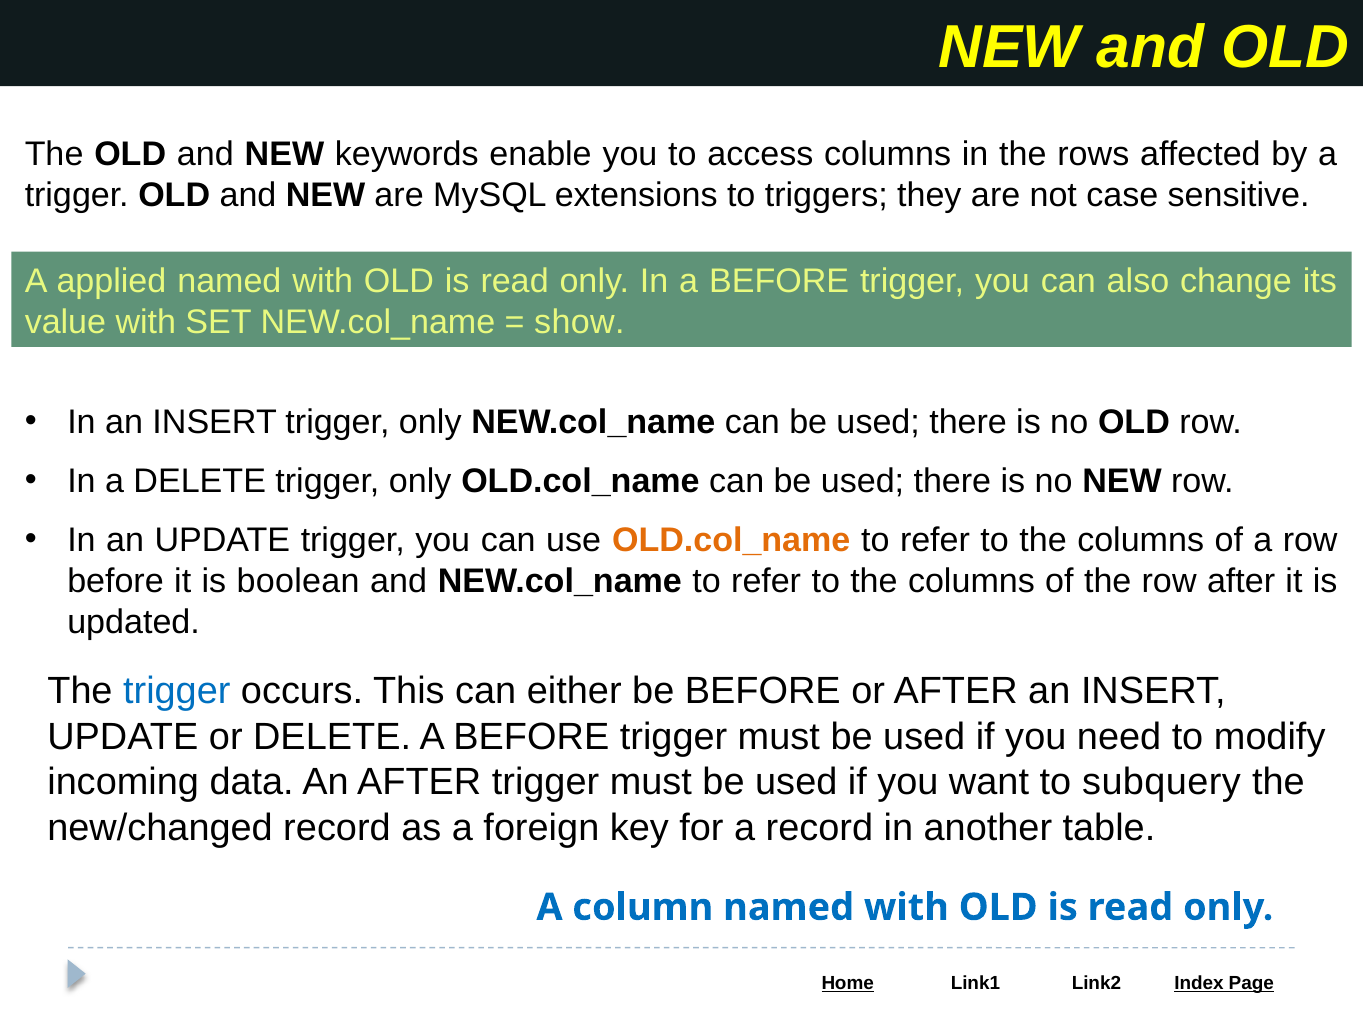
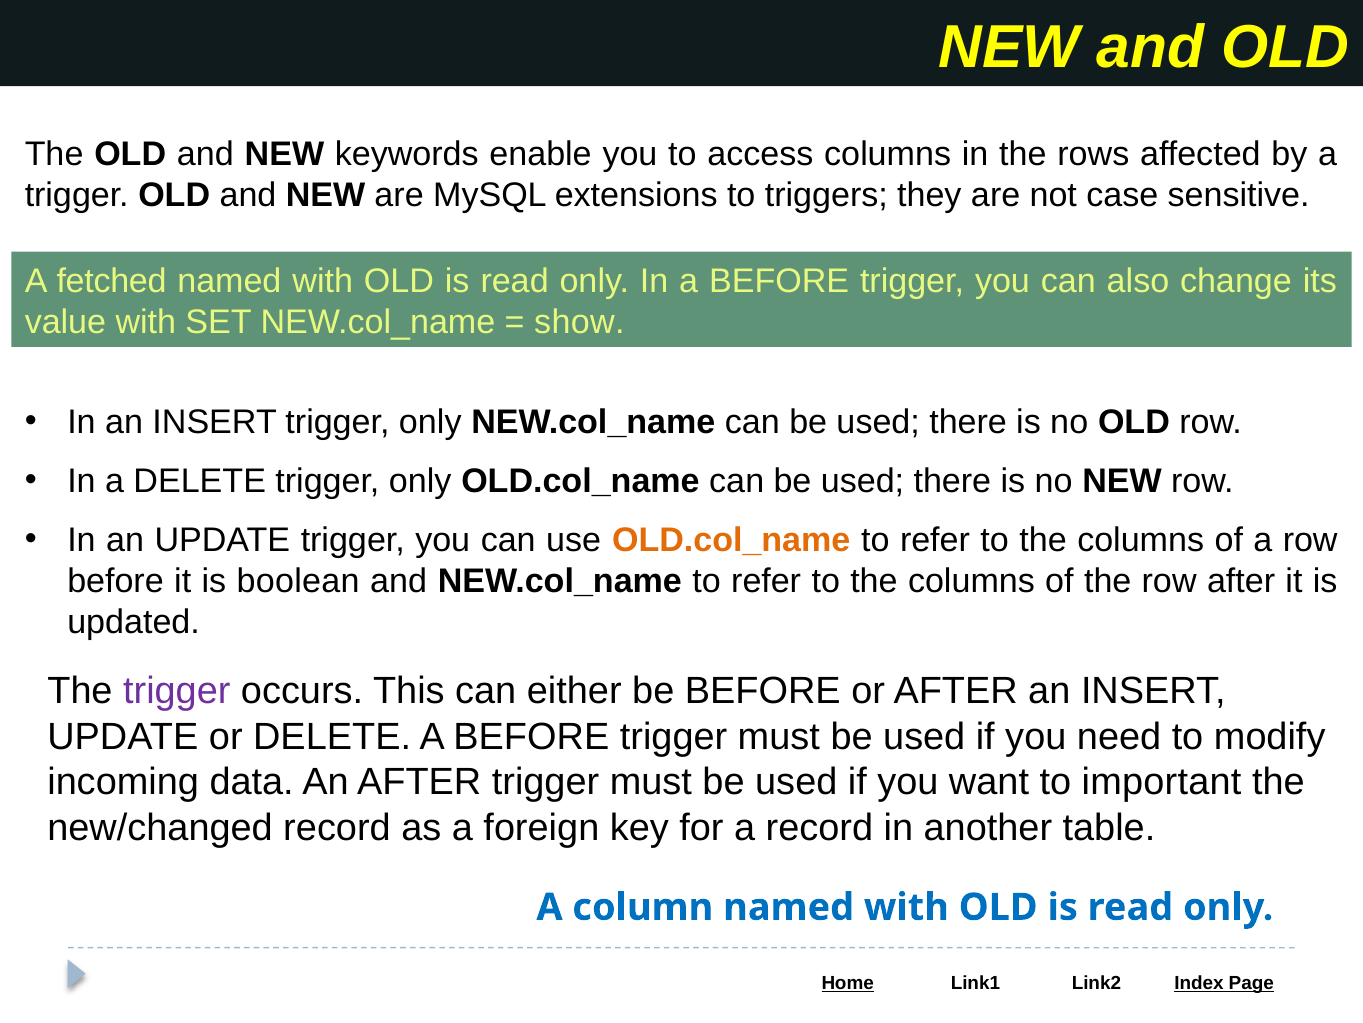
applied: applied -> fetched
trigger at (177, 691) colour: blue -> purple
subquery: subquery -> important
